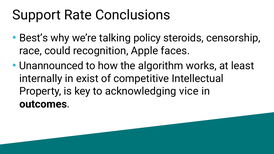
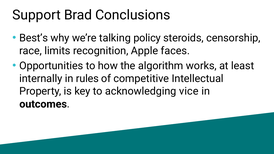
Rate: Rate -> Brad
could: could -> limits
Unannounced: Unannounced -> Opportunities
exist: exist -> rules
